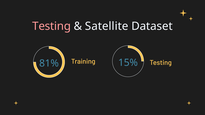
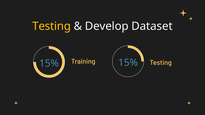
Testing at (52, 26) colour: pink -> yellow
Satellite: Satellite -> Develop
81% at (49, 63): 81% -> 15%
